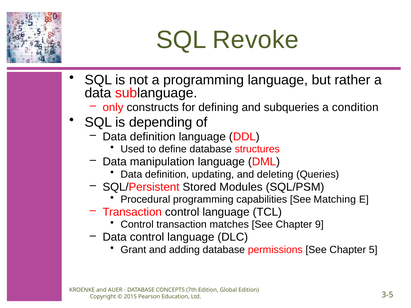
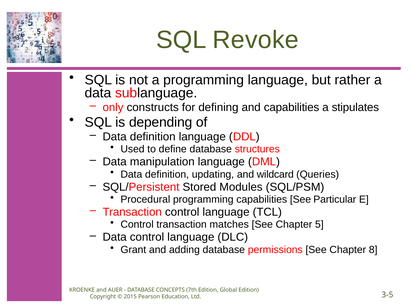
and subqueries: subqueries -> capabilities
condition: condition -> stipulates
deleting: deleting -> wildcard
Matching: Matching -> Particular
9: 9 -> 5
5: 5 -> 8
